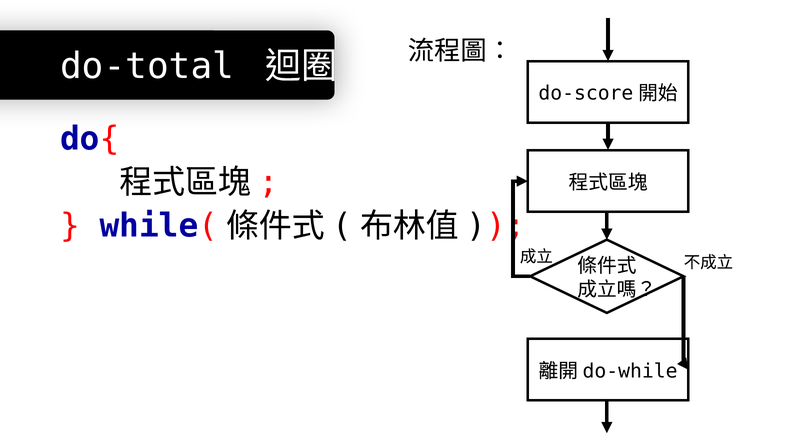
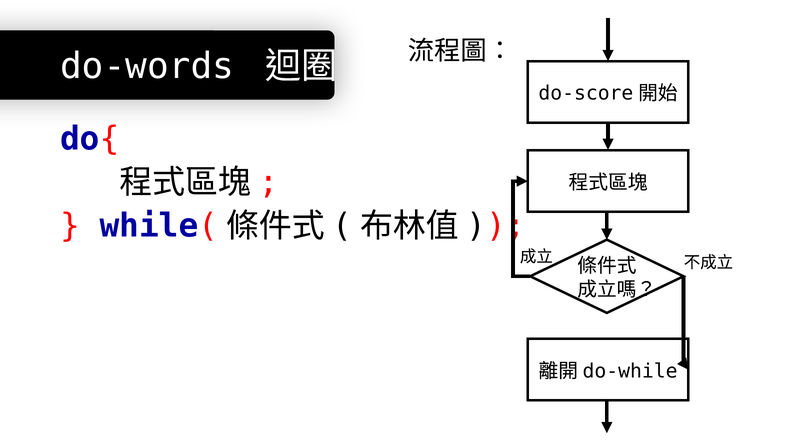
do-total: do-total -> do-words
